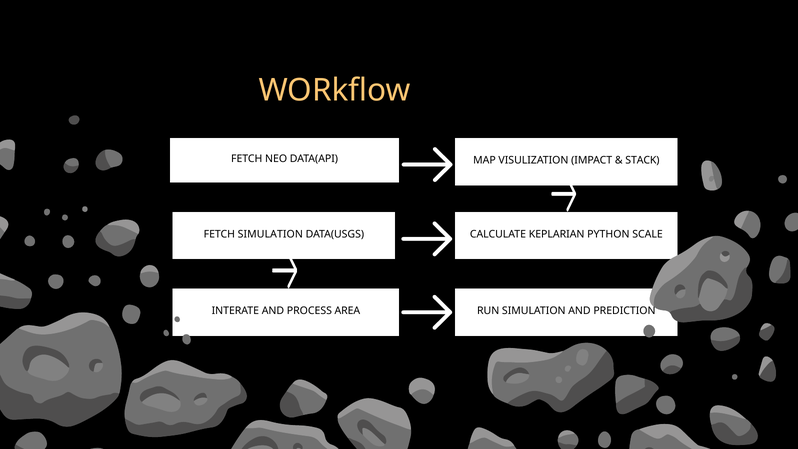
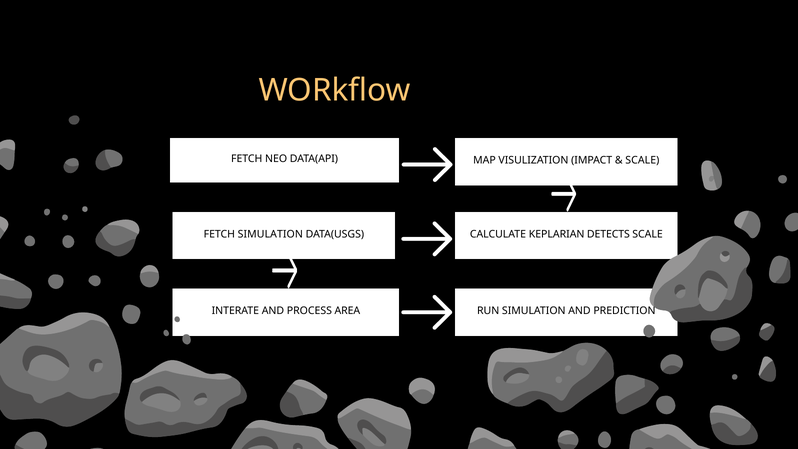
STACK at (642, 160): STACK -> SCALE
PYTHON: PYTHON -> DETECTS
